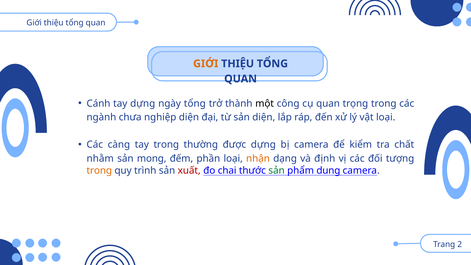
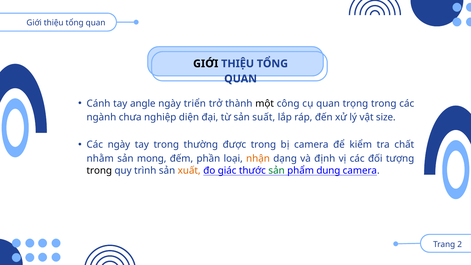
GIỚI at (206, 64) colour: orange -> black
tay dựng: dựng -> angle
ngày tổng: tổng -> triển
sản diện: diện -> suất
vật loại: loại -> size
Các càng: càng -> ngày
được dựng: dựng -> trong
trong at (99, 171) colour: orange -> black
xuất colour: red -> orange
chai: chai -> giác
